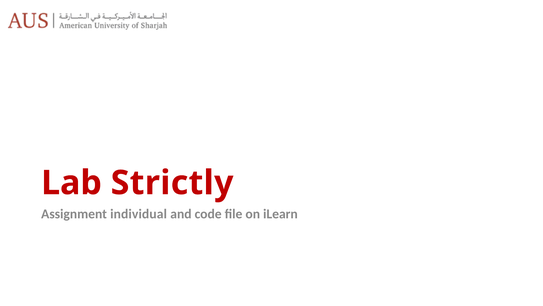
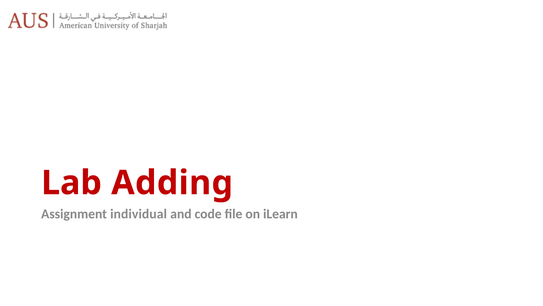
Strictly: Strictly -> Adding
